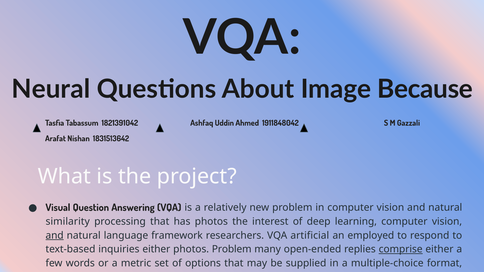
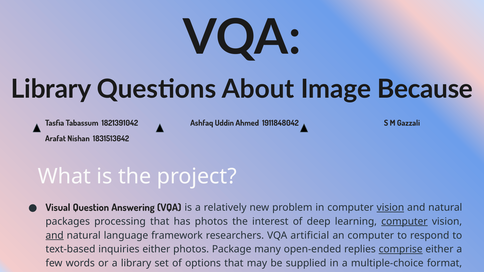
Neural at (51, 89): Neural -> Library
vision at (390, 208) underline: none -> present
similarity: similarity -> packages
computer at (404, 222) underline: none -> present
an employed: employed -> computer
photos Problem: Problem -> Package
a metric: metric -> library
